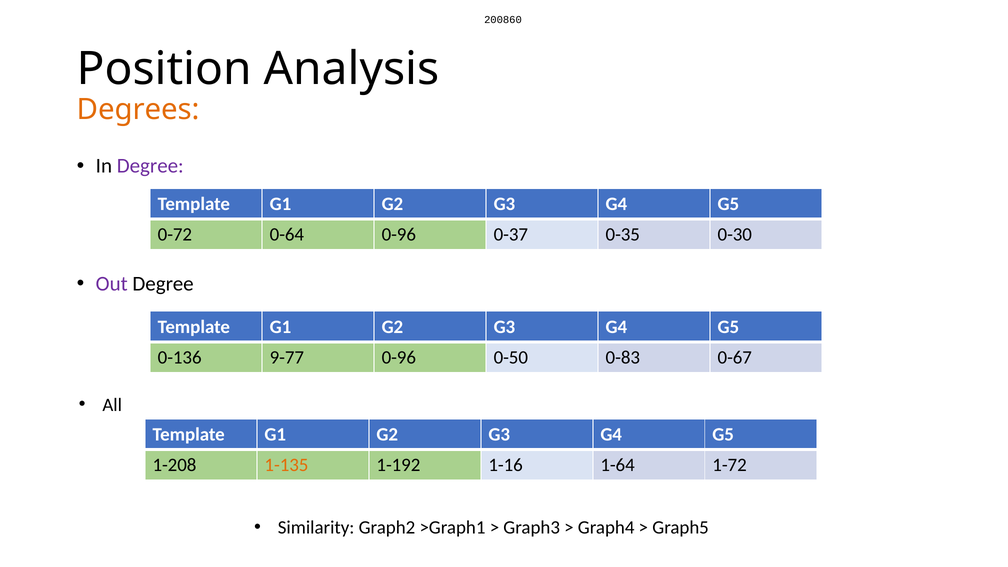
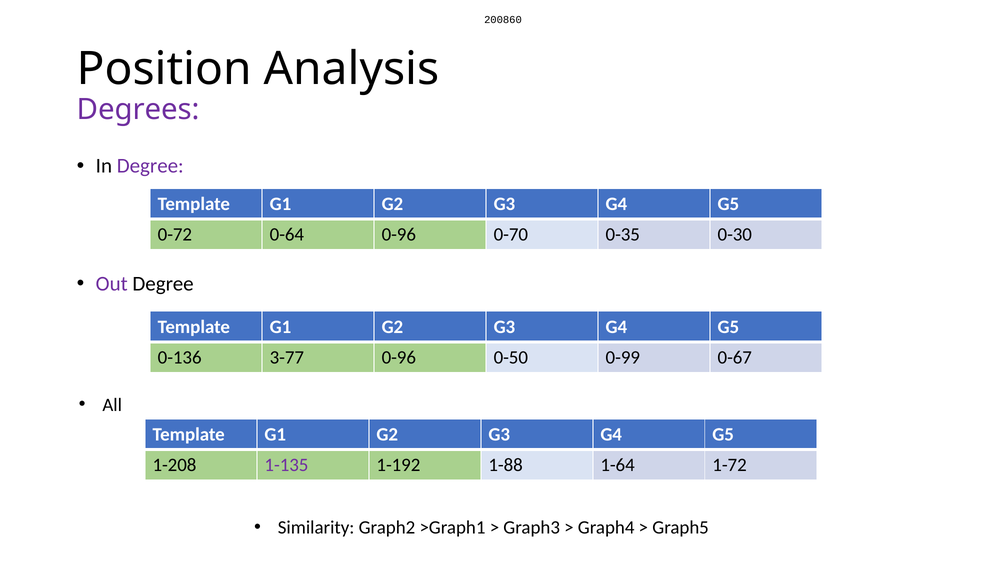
Degrees colour: orange -> purple
0-37: 0-37 -> 0-70
9-77: 9-77 -> 3-77
0-83: 0-83 -> 0-99
1-135 colour: orange -> purple
1-16: 1-16 -> 1-88
